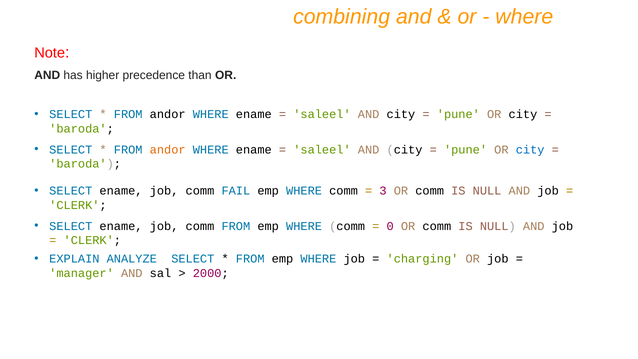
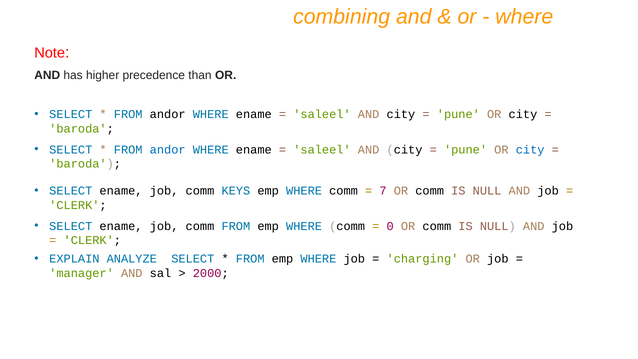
andor at (168, 150) colour: orange -> blue
FAIL: FAIL -> KEYS
3: 3 -> 7
